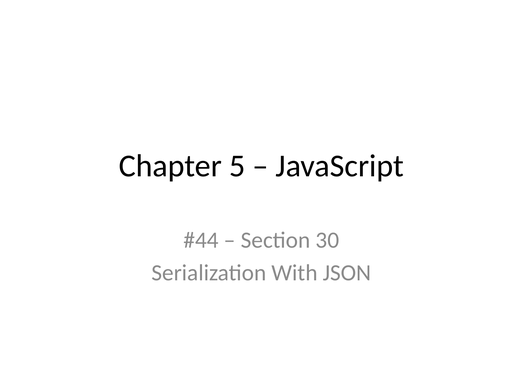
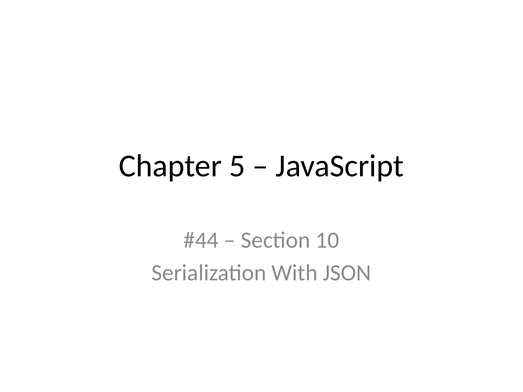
30: 30 -> 10
